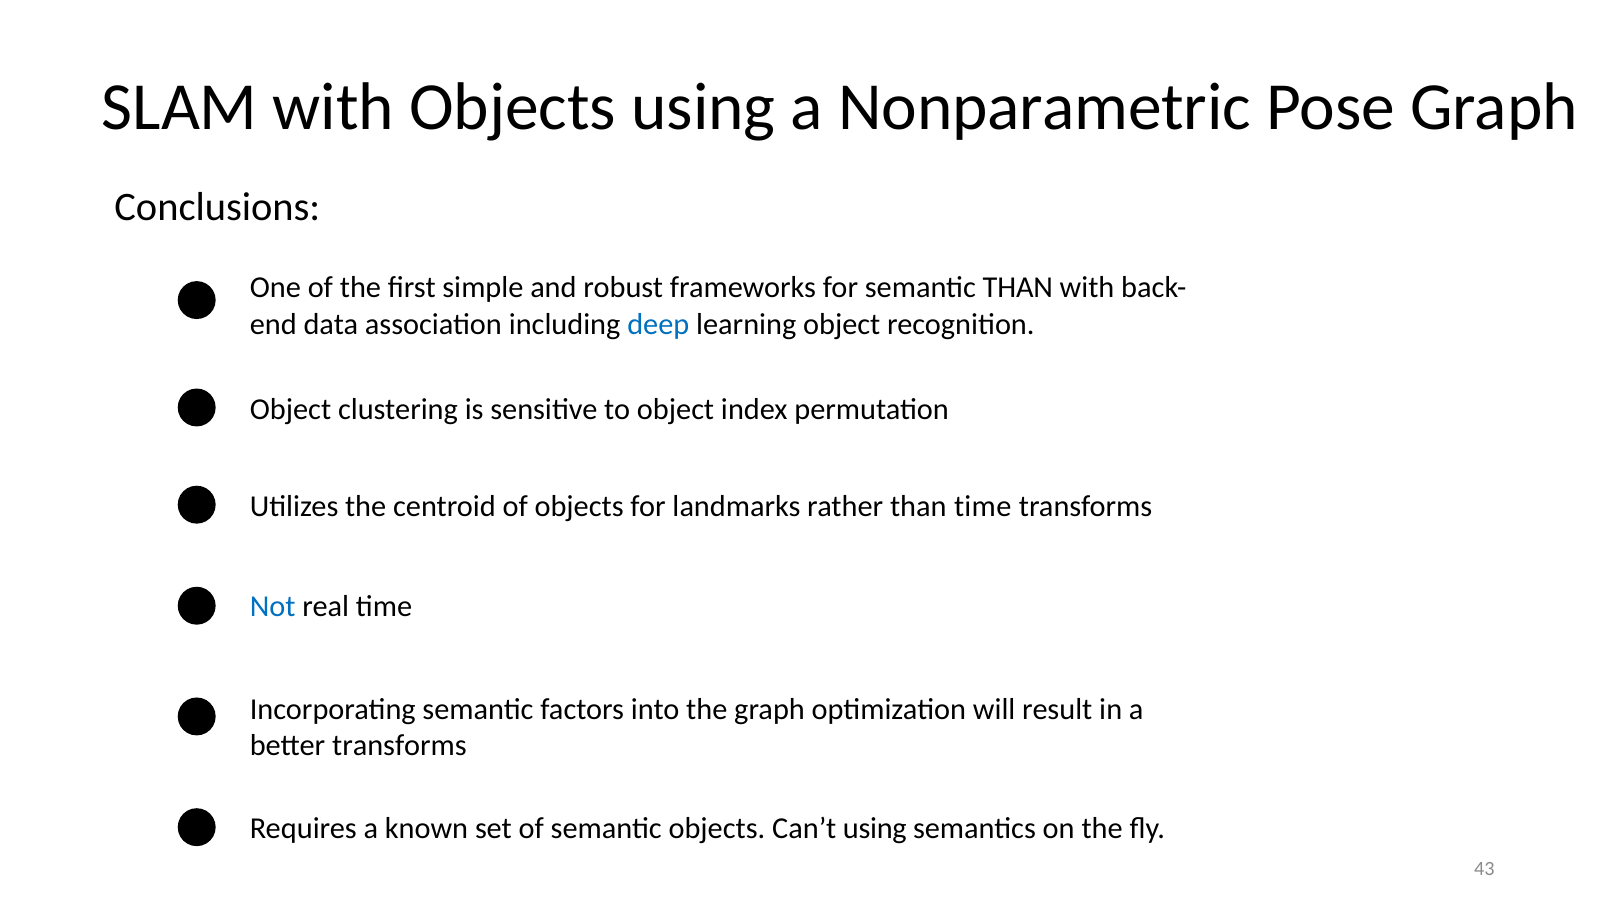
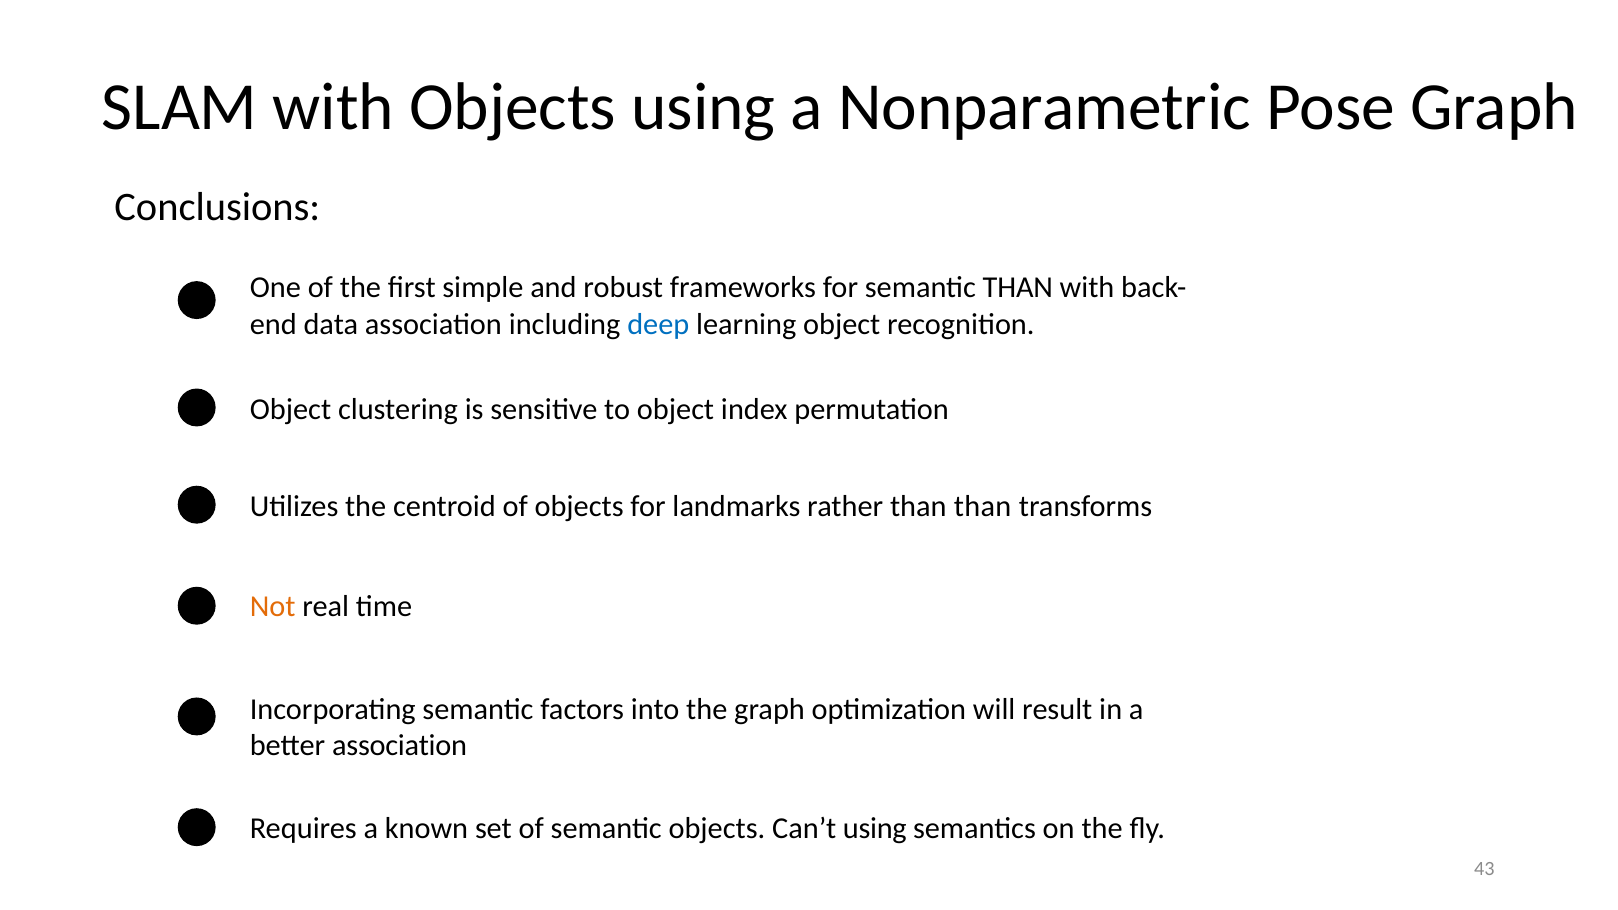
than time: time -> than
Not colour: blue -> orange
better transforms: transforms -> association
